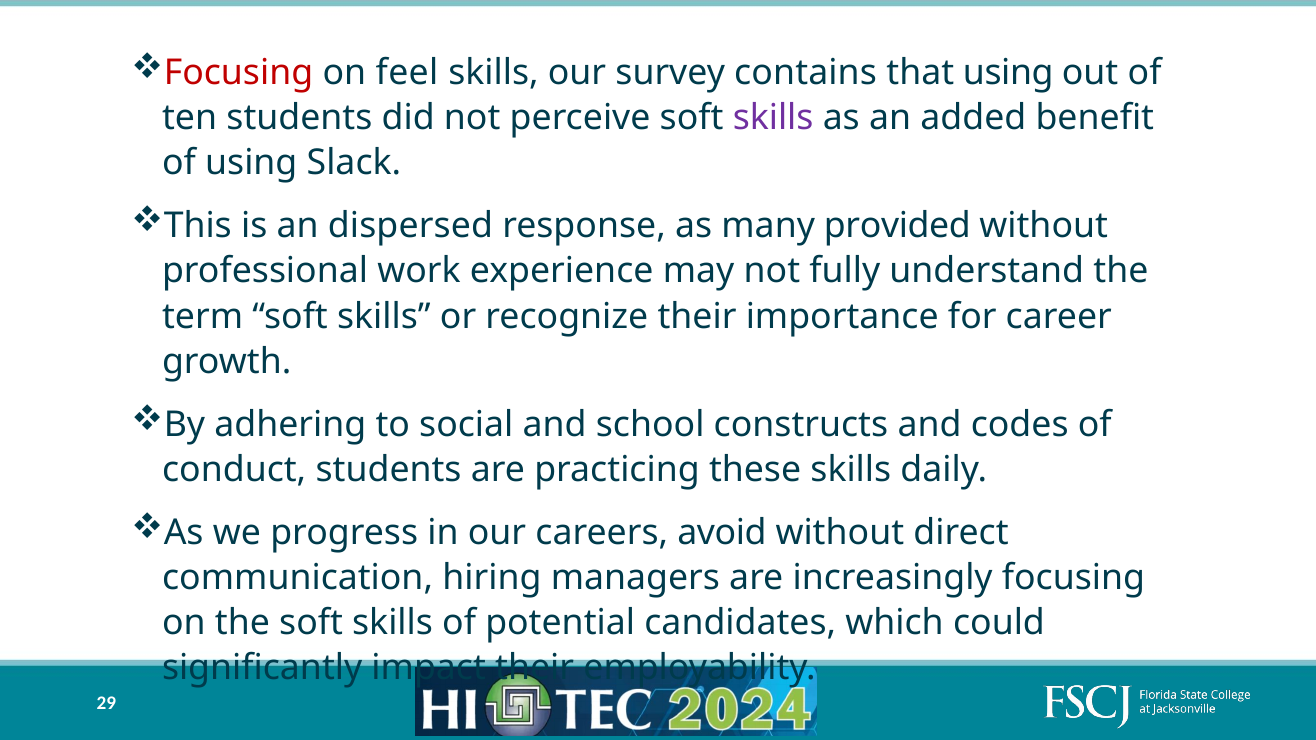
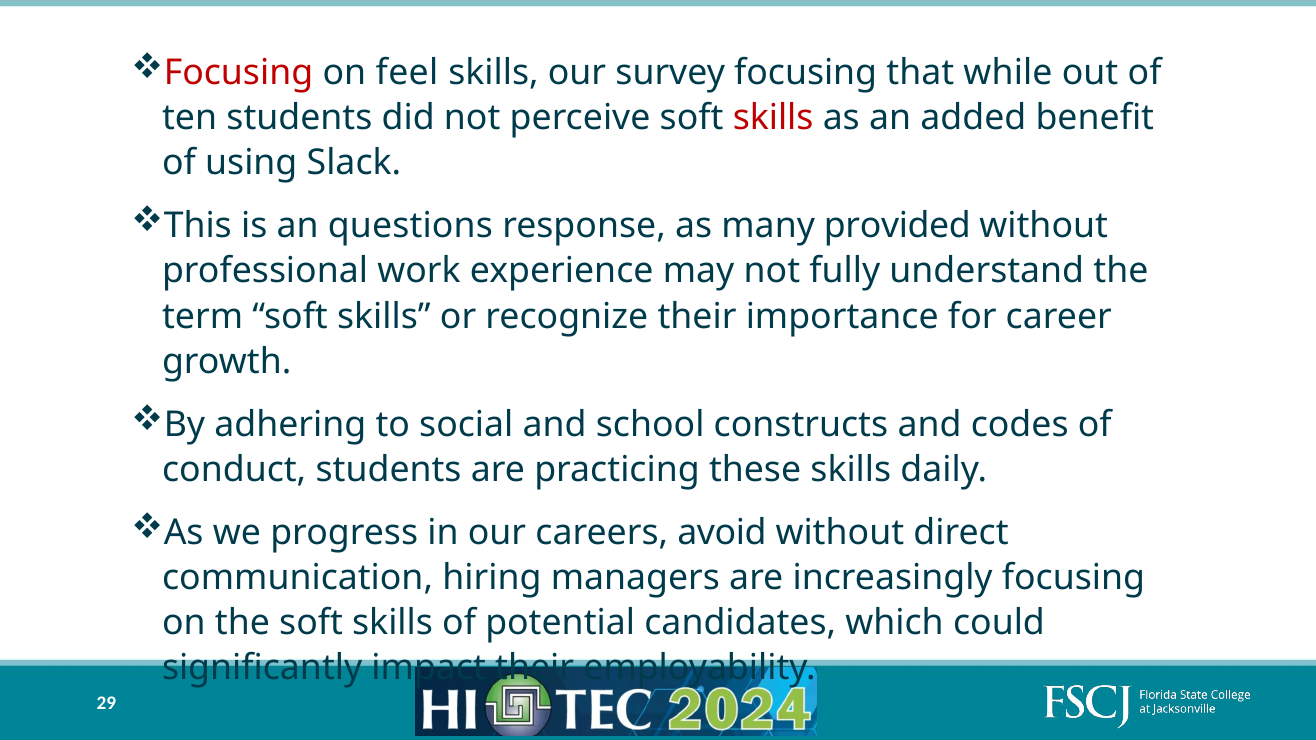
survey contains: contains -> focusing
that using: using -> while
skills at (773, 118) colour: purple -> red
dispersed: dispersed -> questions
